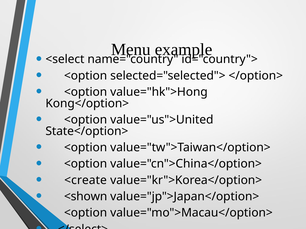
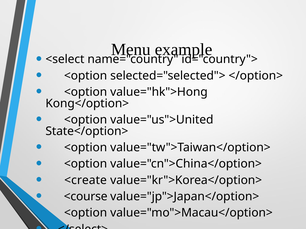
<shown: <shown -> <course
